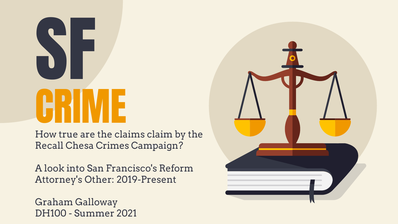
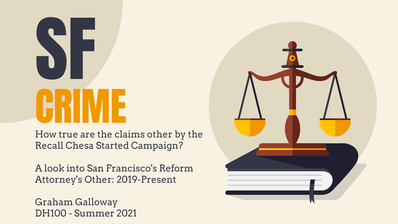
claims claim: claim -> other
Crimes: Crimes -> Started
